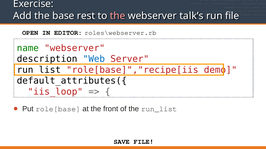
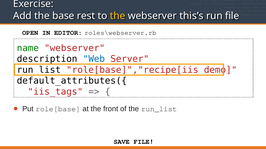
the at (118, 16) colour: pink -> yellow
talk’s: talk’s -> this’s
iis_loop: iis_loop -> iis_tags
